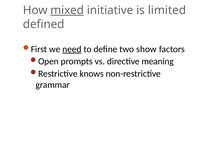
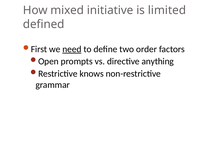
mixed underline: present -> none
show: show -> order
meaning: meaning -> anything
